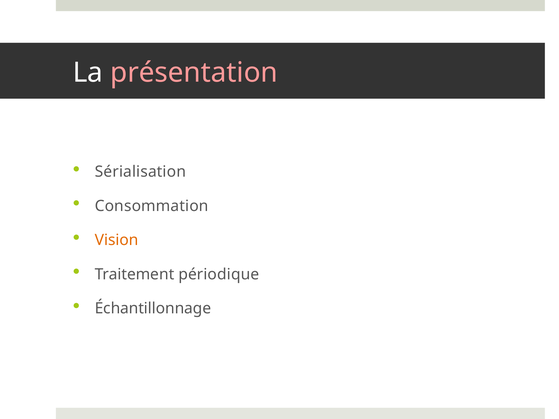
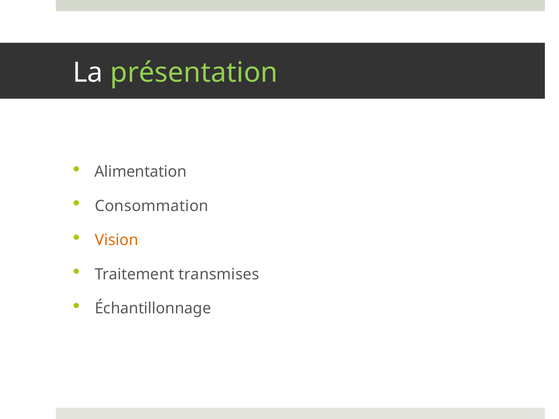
présentation colour: pink -> light green
Sérialisation: Sérialisation -> Alimentation
périodique: périodique -> transmises
